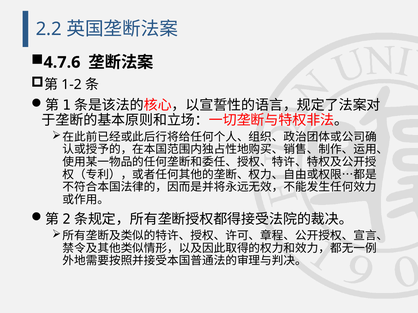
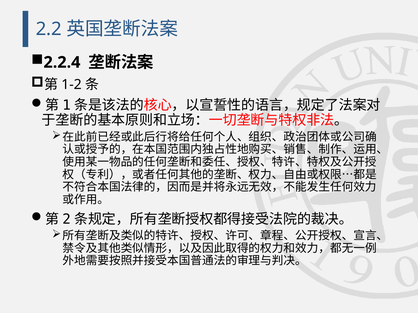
4.7.6: 4.7.6 -> 2.2.4
